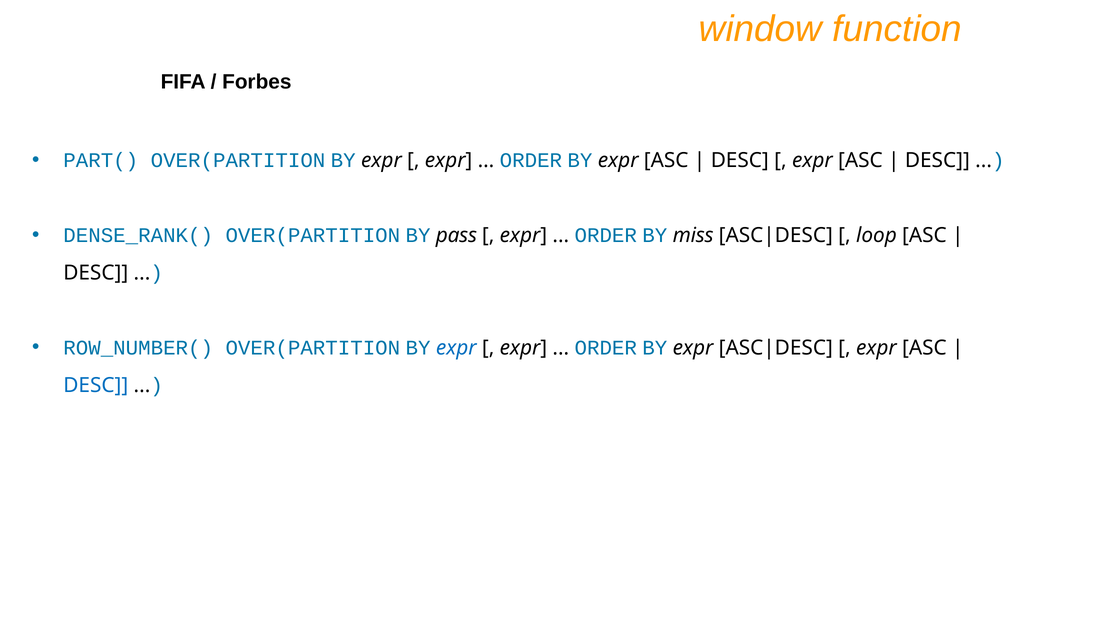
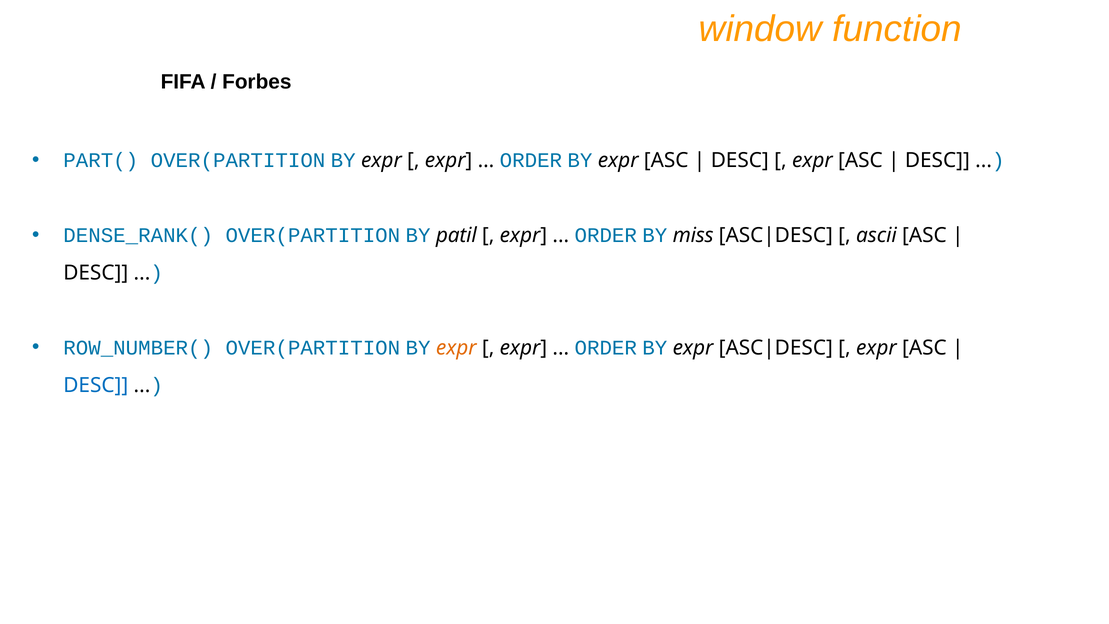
pass: pass -> patil
loop: loop -> ascii
expr at (456, 348) colour: blue -> orange
